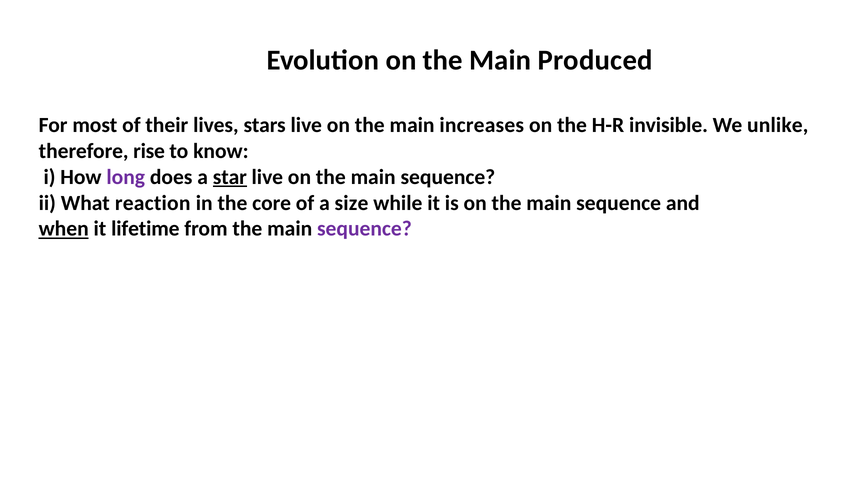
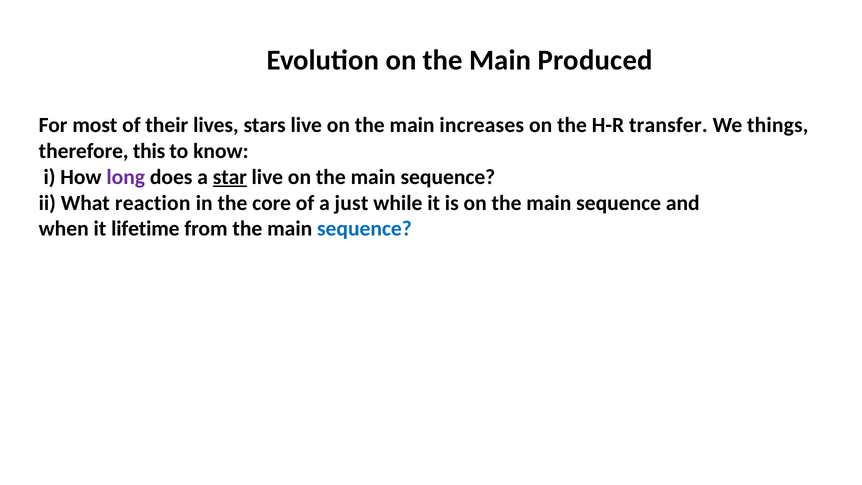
invisible: invisible -> transfer
unlike: unlike -> things
rise: rise -> this
size: size -> just
when underline: present -> none
sequence at (364, 229) colour: purple -> blue
